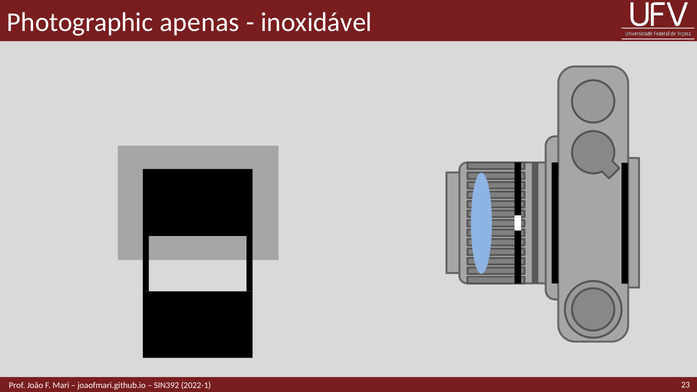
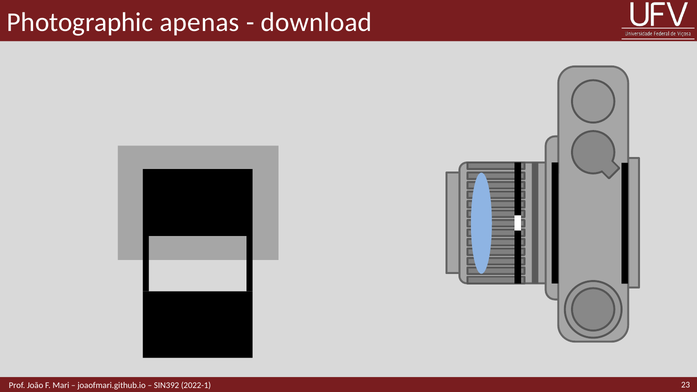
inoxidável: inoxidável -> download
